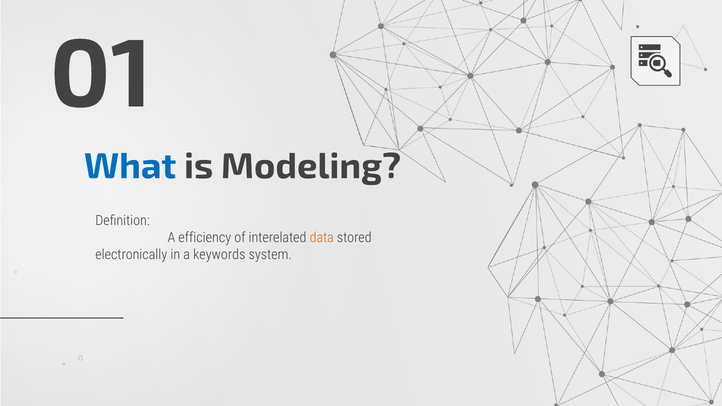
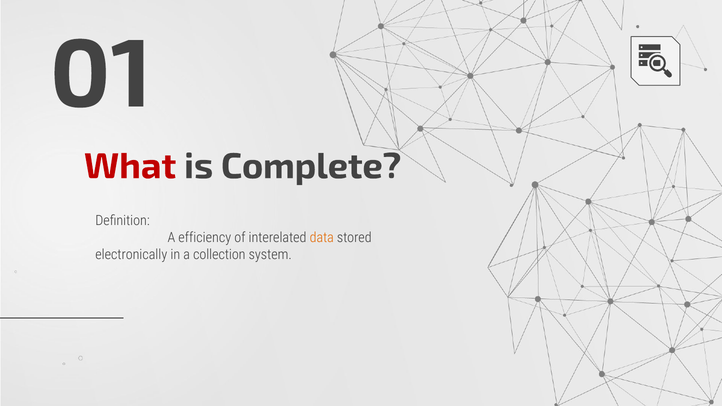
What colour: blue -> red
Modeling: Modeling -> Complete
keywords: keywords -> collection
